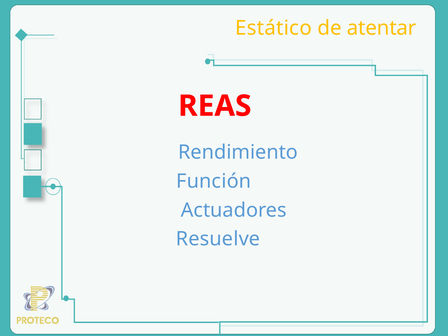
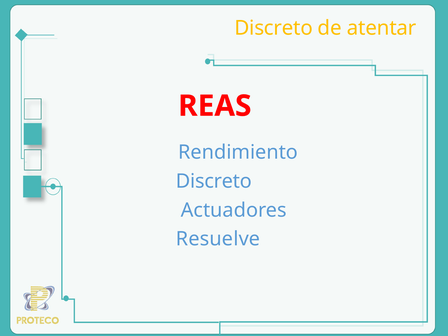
Estático at (273, 28): Estático -> Discreto
Función at (214, 181): Función -> Discreto
